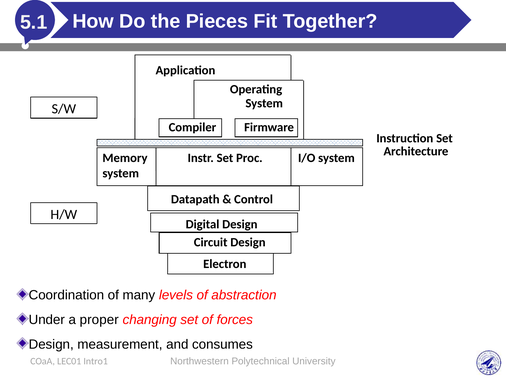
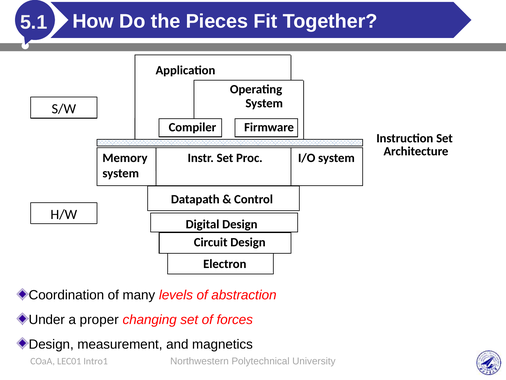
consumes: consumes -> magnetics
